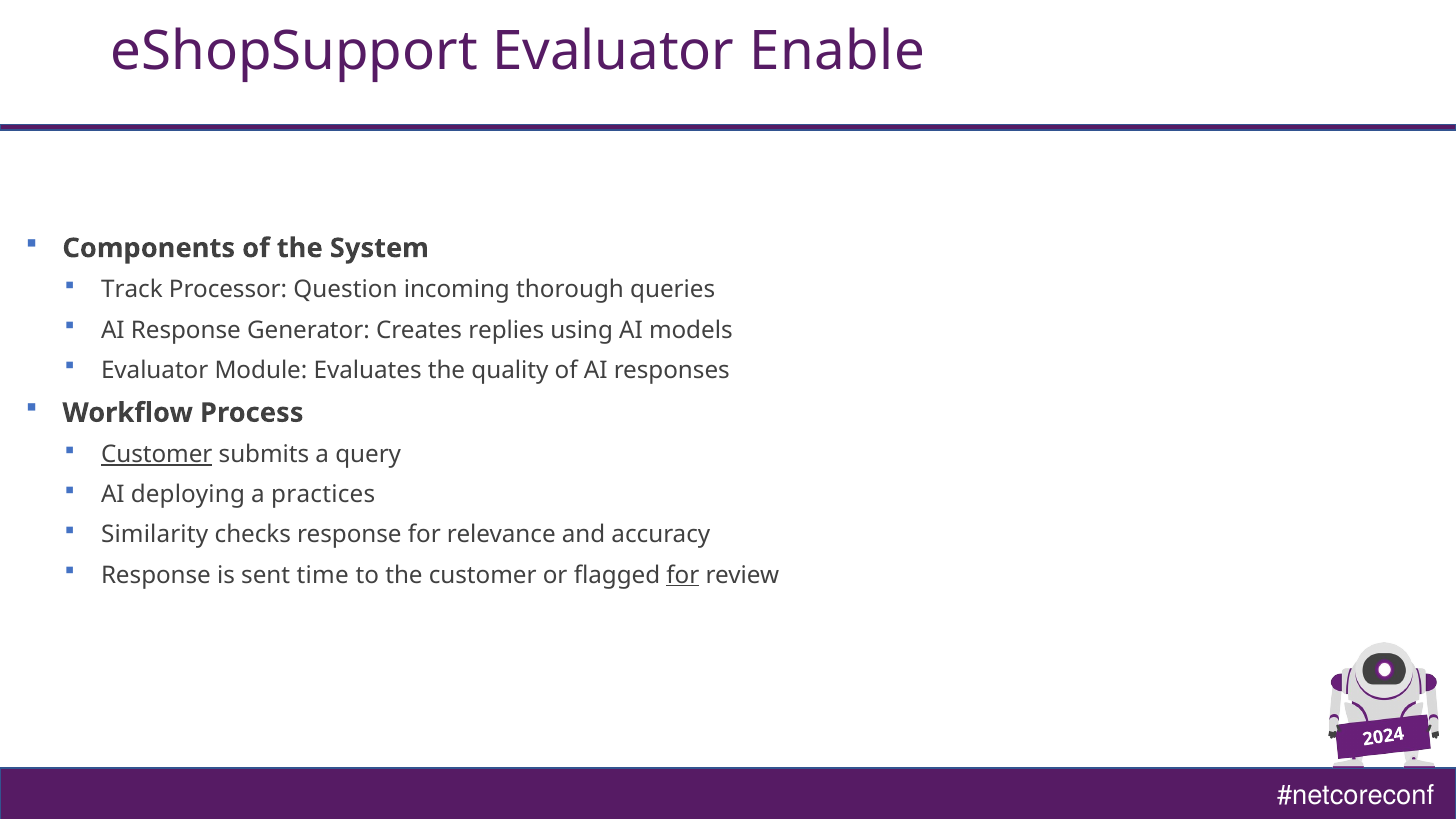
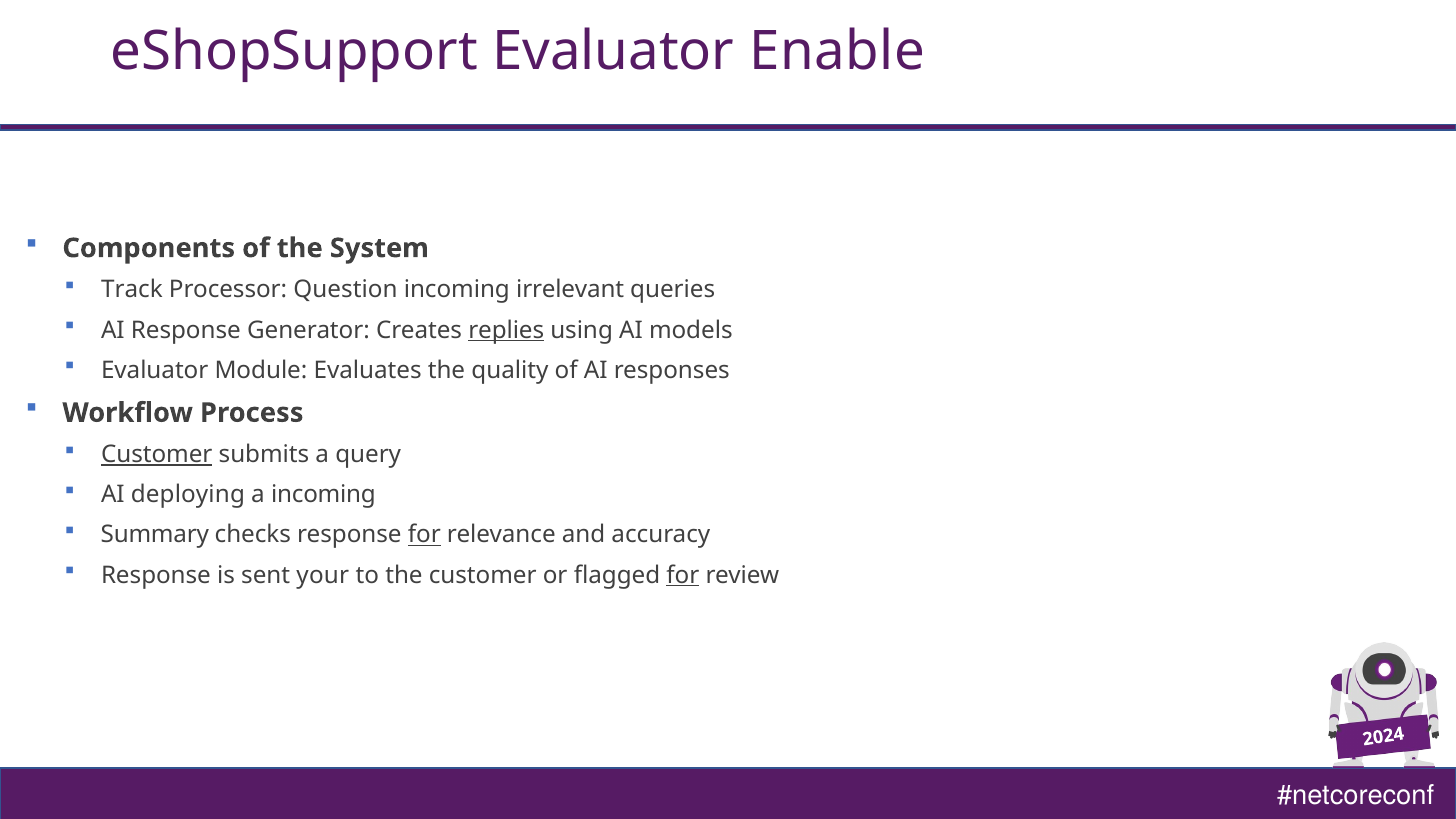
thorough: thorough -> irrelevant
replies underline: none -> present
a practices: practices -> incoming
Similarity: Similarity -> Summary
for at (424, 535) underline: none -> present
time: time -> your
